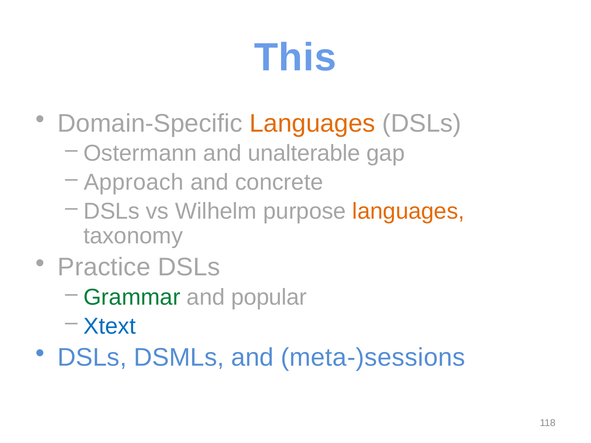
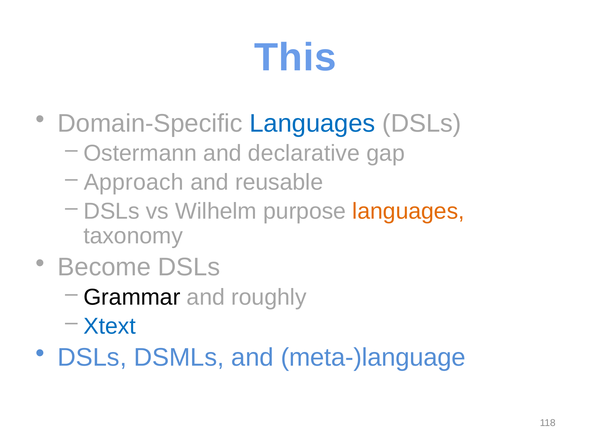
Languages at (312, 123) colour: orange -> blue
unalterable: unalterable -> declarative
concrete: concrete -> reusable
Practice: Practice -> Become
Grammar colour: green -> black
popular: popular -> roughly
meta-)sessions: meta-)sessions -> meta-)language
